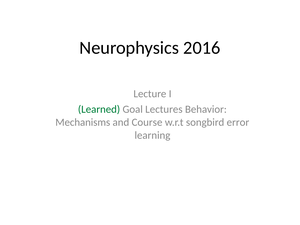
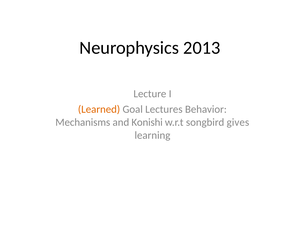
2016: 2016 -> 2013
Learned colour: green -> orange
Course: Course -> Konishi
error: error -> gives
